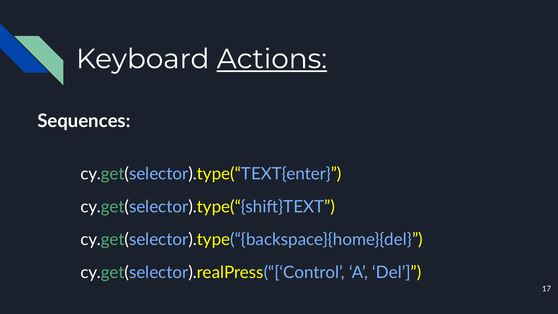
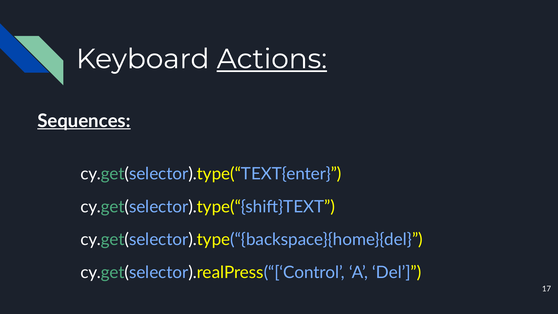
Sequences underline: none -> present
